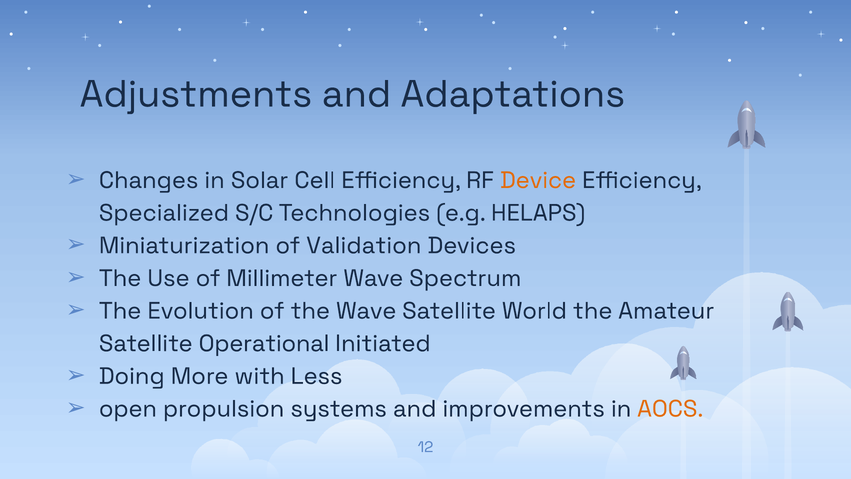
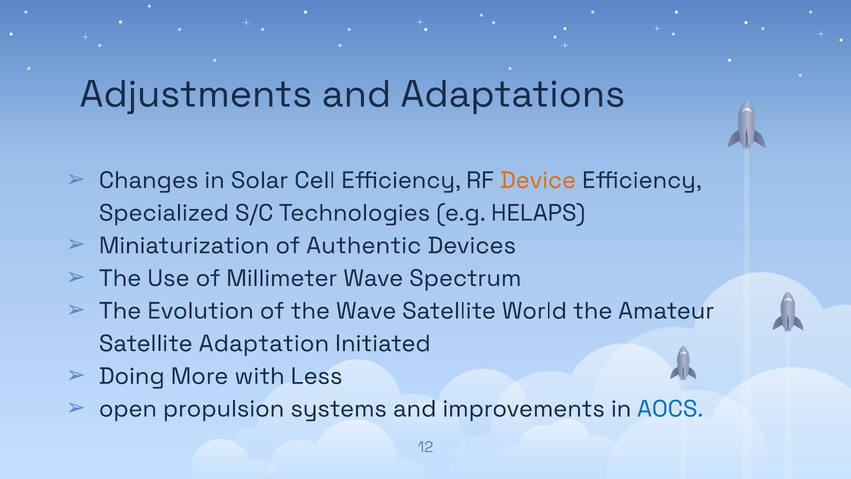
Validation: Validation -> Authentic
Operational: Operational -> Adaptation
AOCS colour: orange -> blue
